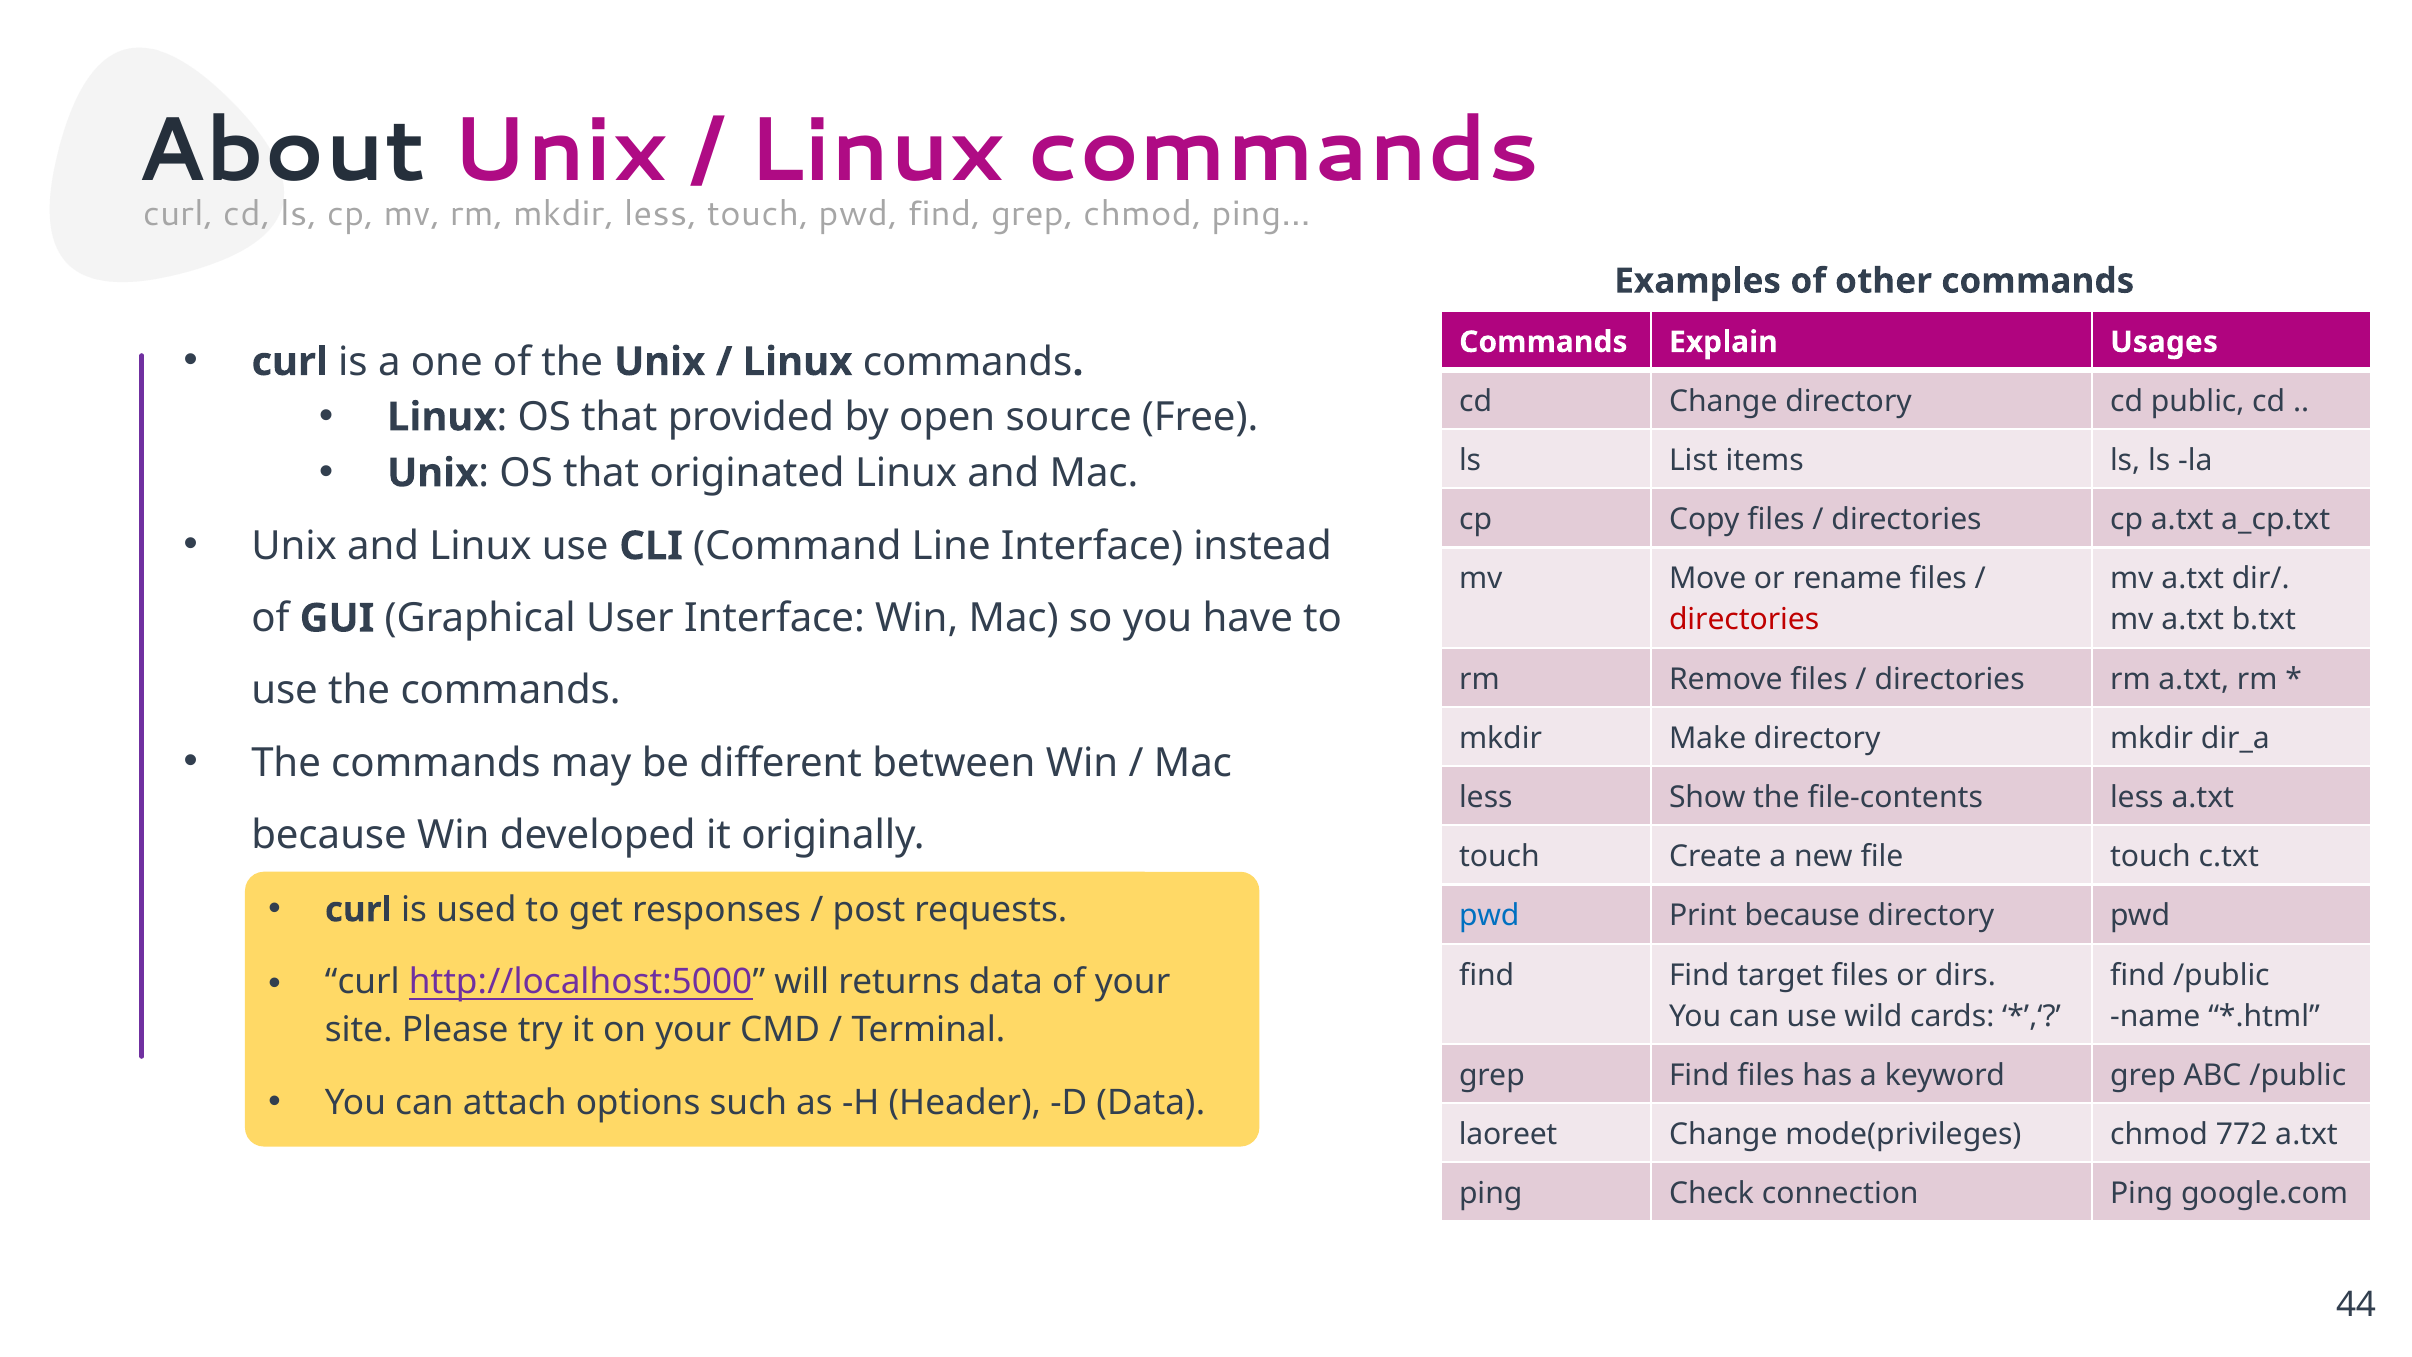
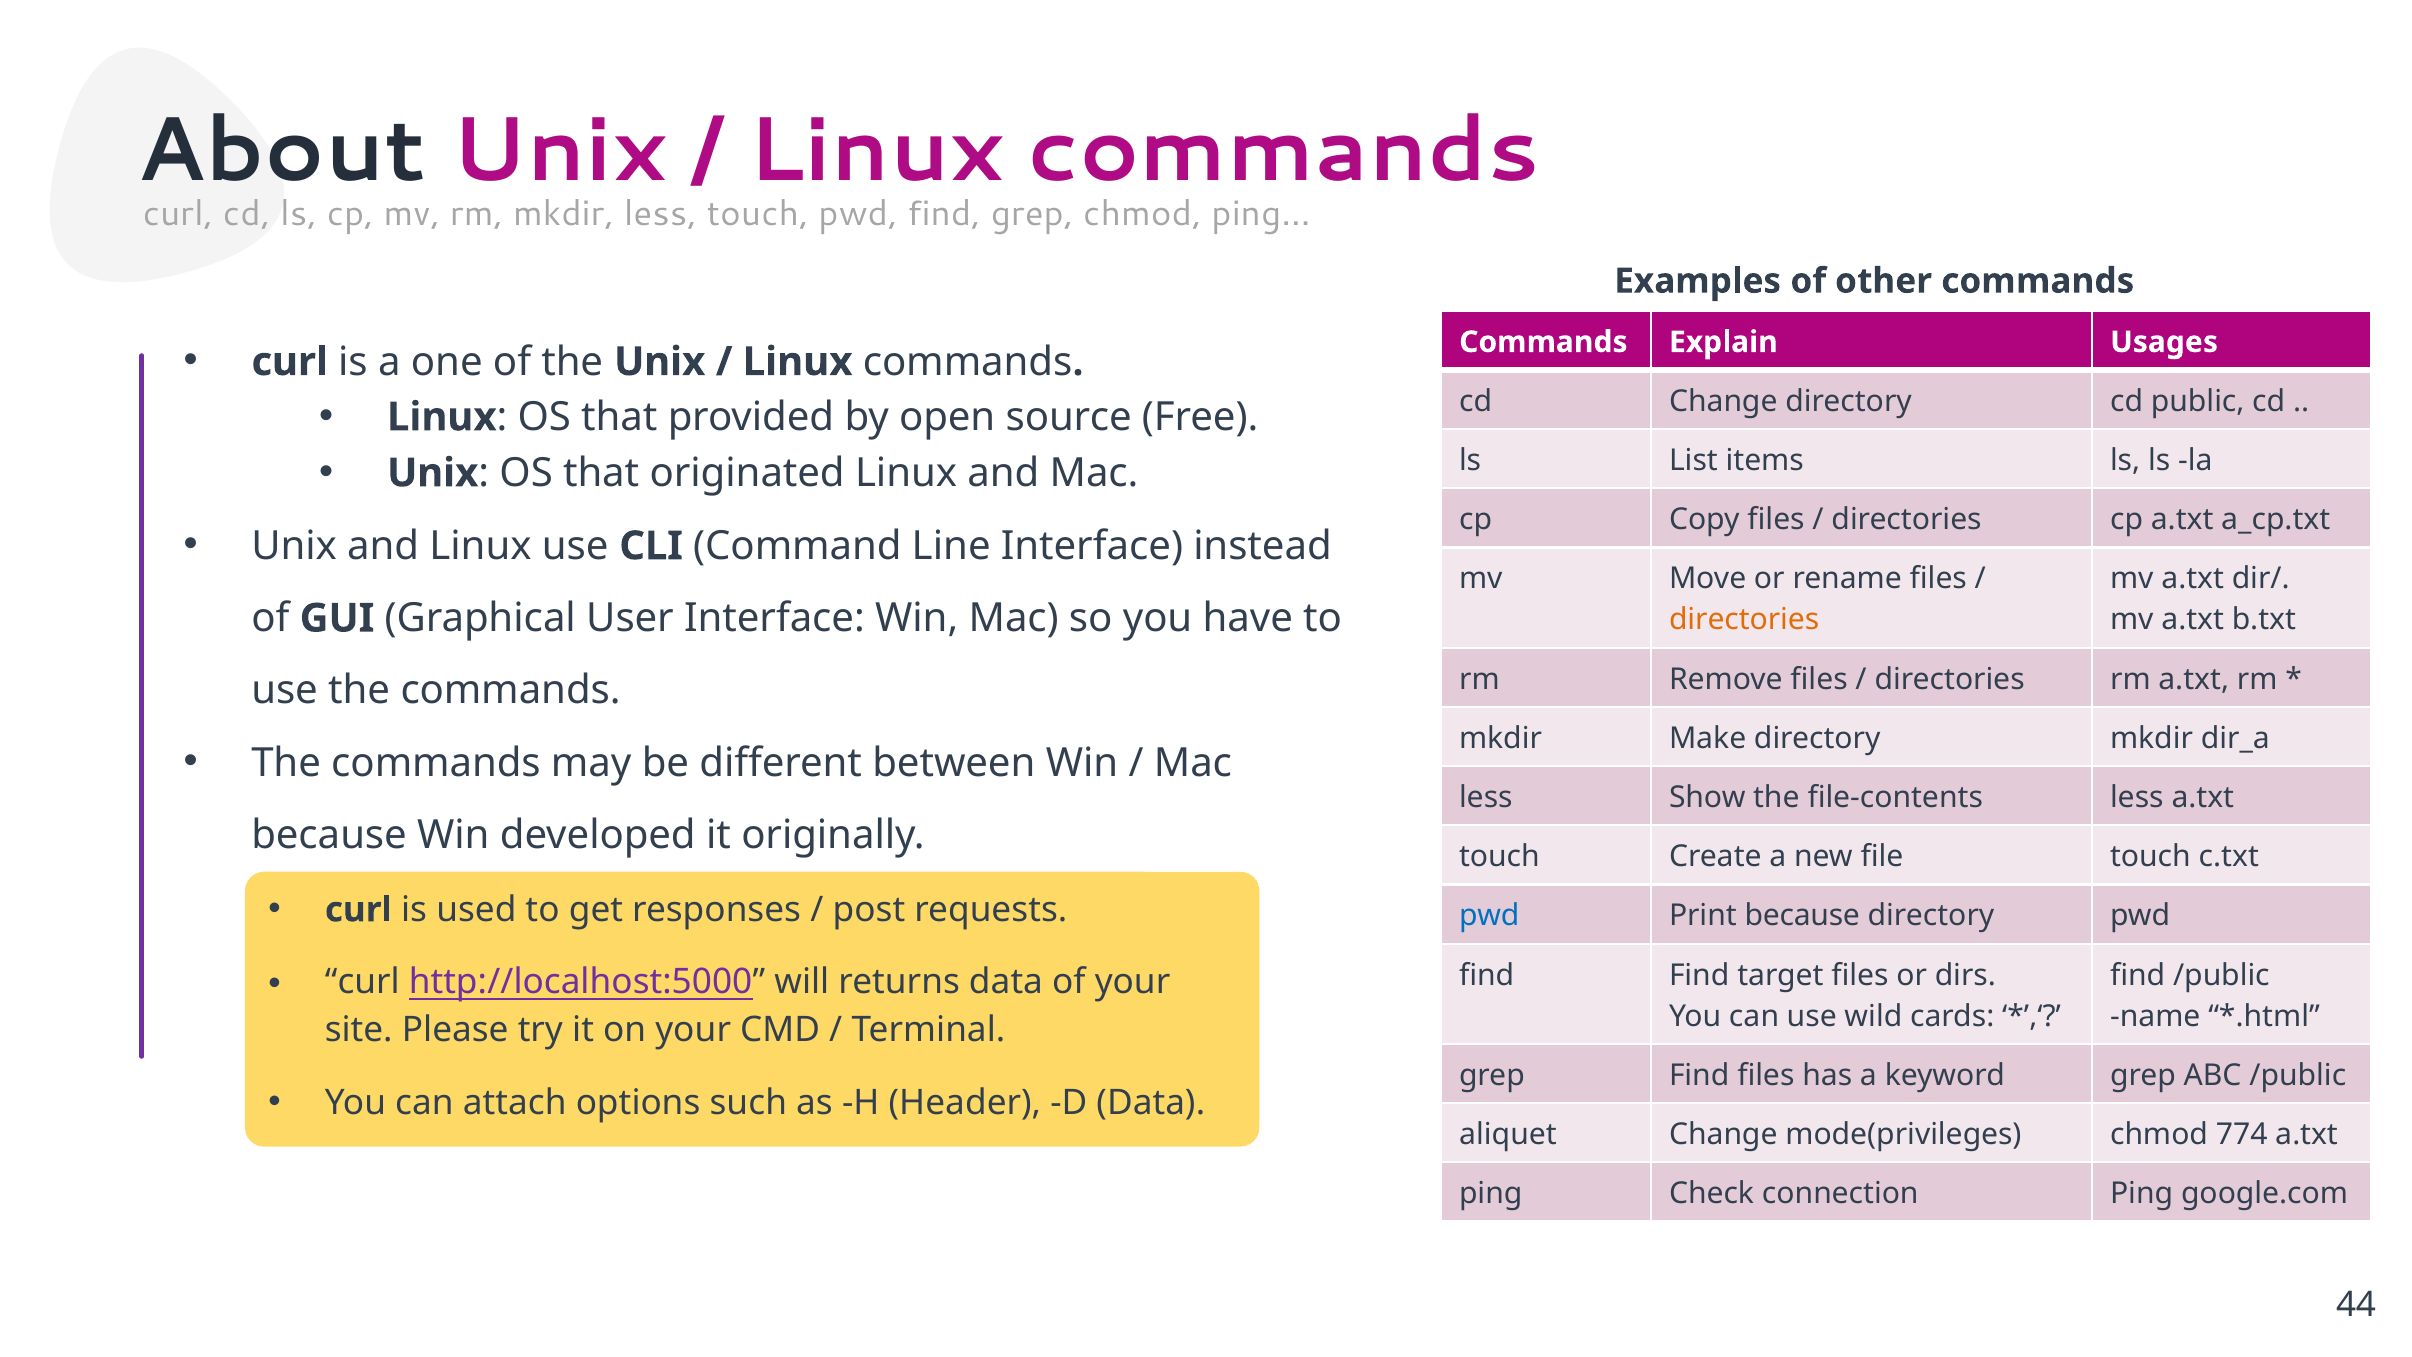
directories at (1744, 620) colour: red -> orange
laoreet: laoreet -> aliquet
772: 772 -> 774
